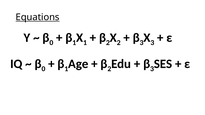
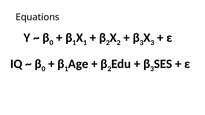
Equations underline: present -> none
